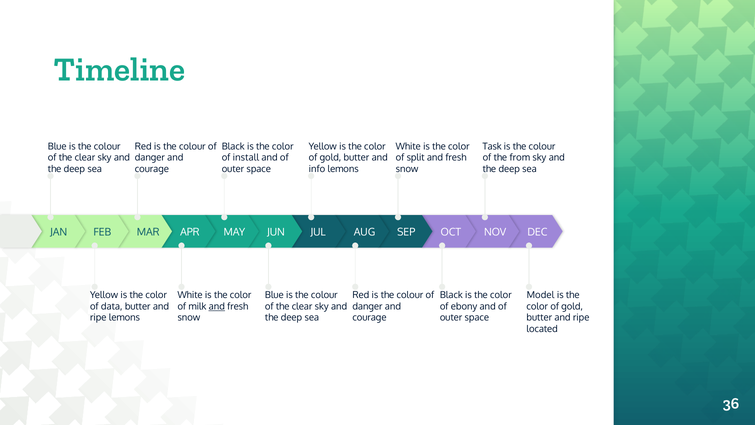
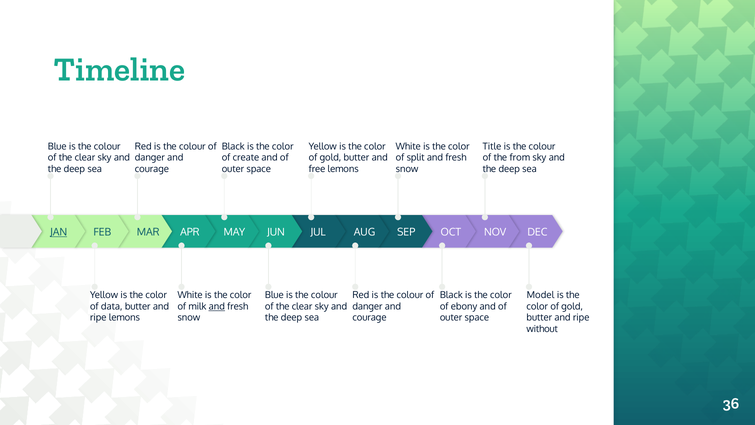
Task: Task -> Title
install: install -> create
info: info -> free
JAN underline: none -> present
located: located -> without
